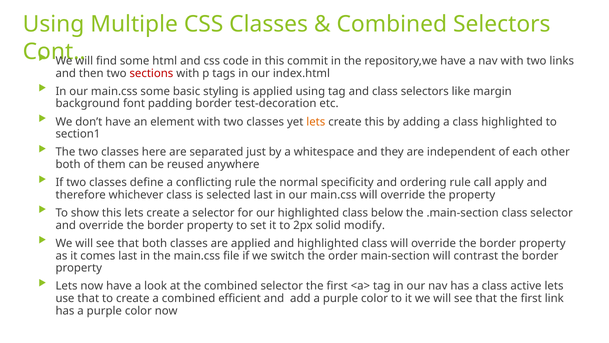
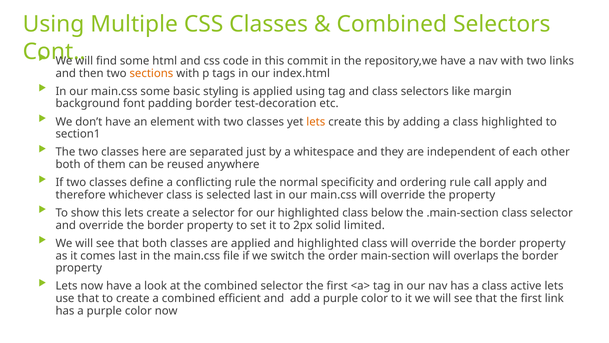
sections colour: red -> orange
modify: modify -> limited
contrast: contrast -> overlaps
